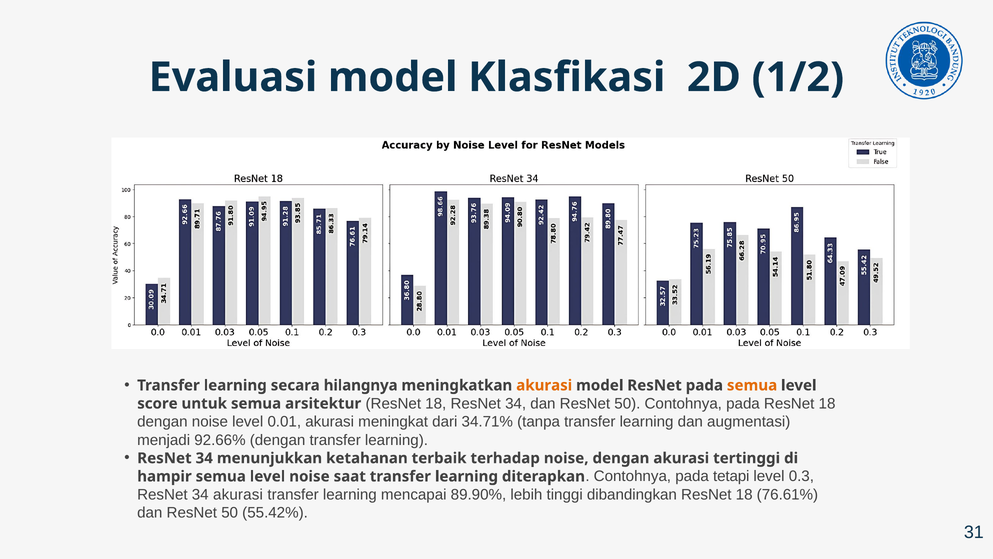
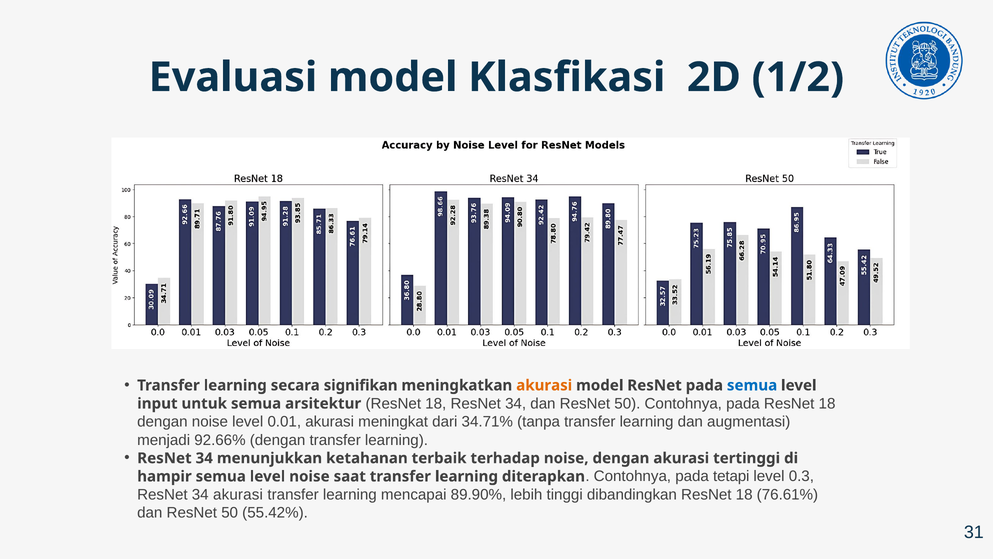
hilangnya: hilangnya -> signifikan
semua at (752, 385) colour: orange -> blue
score: score -> input
